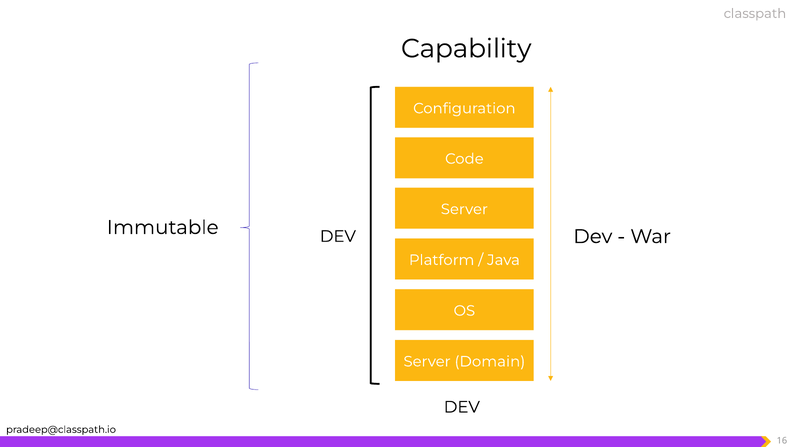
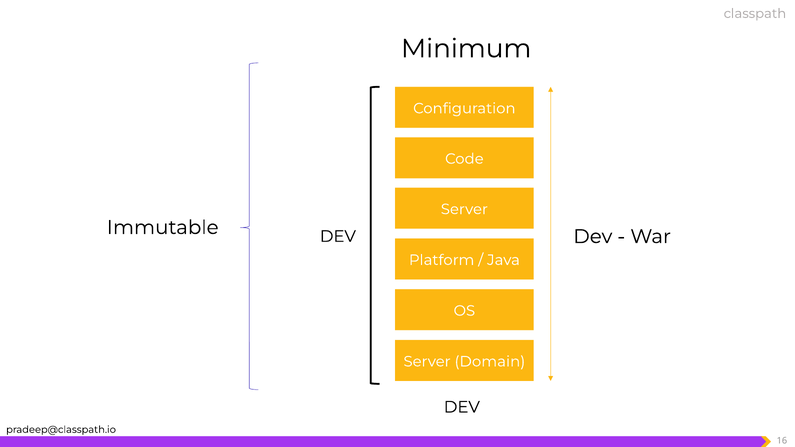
Capability: Capability -> Minimum
